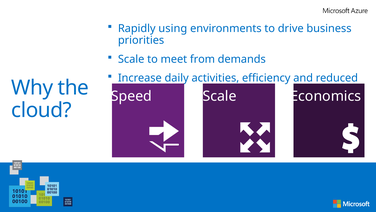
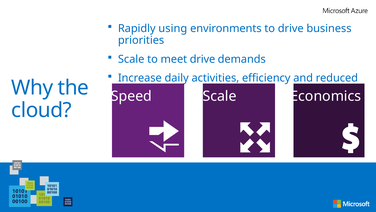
meet from: from -> drive
